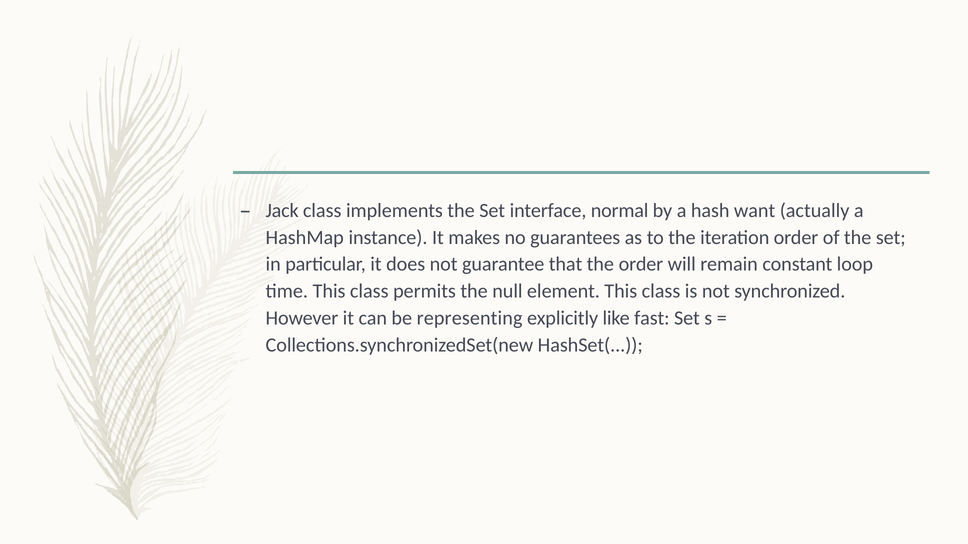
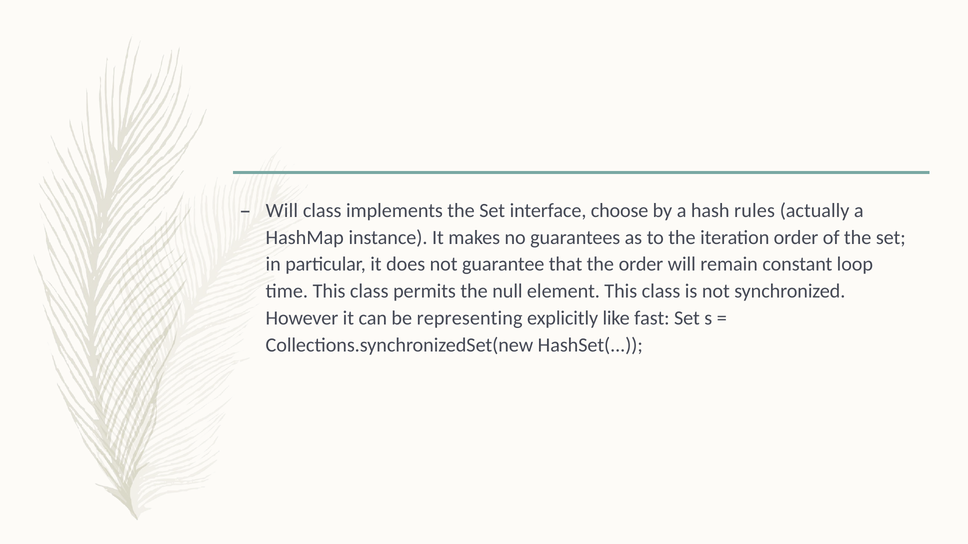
Jack at (282, 211): Jack -> Will
normal: normal -> choose
want: want -> rules
